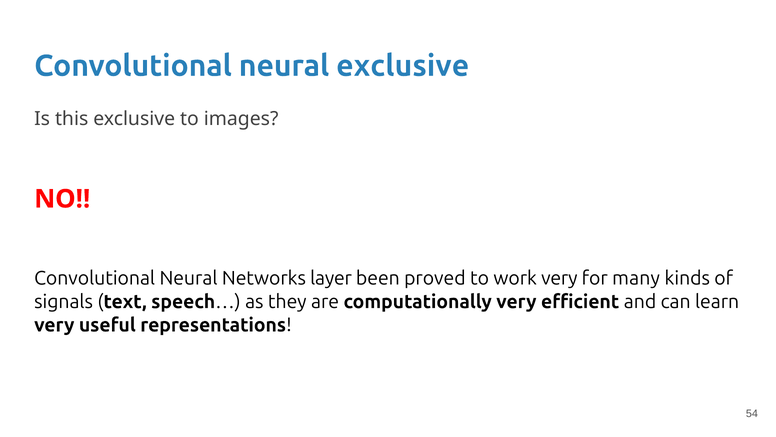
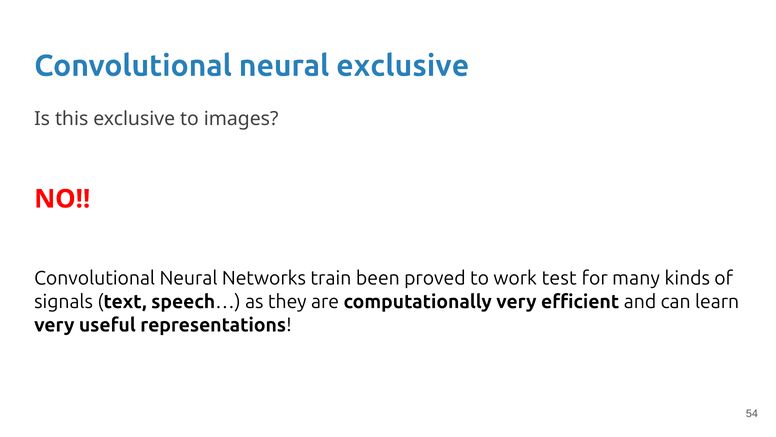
layer: layer -> train
work very: very -> test
